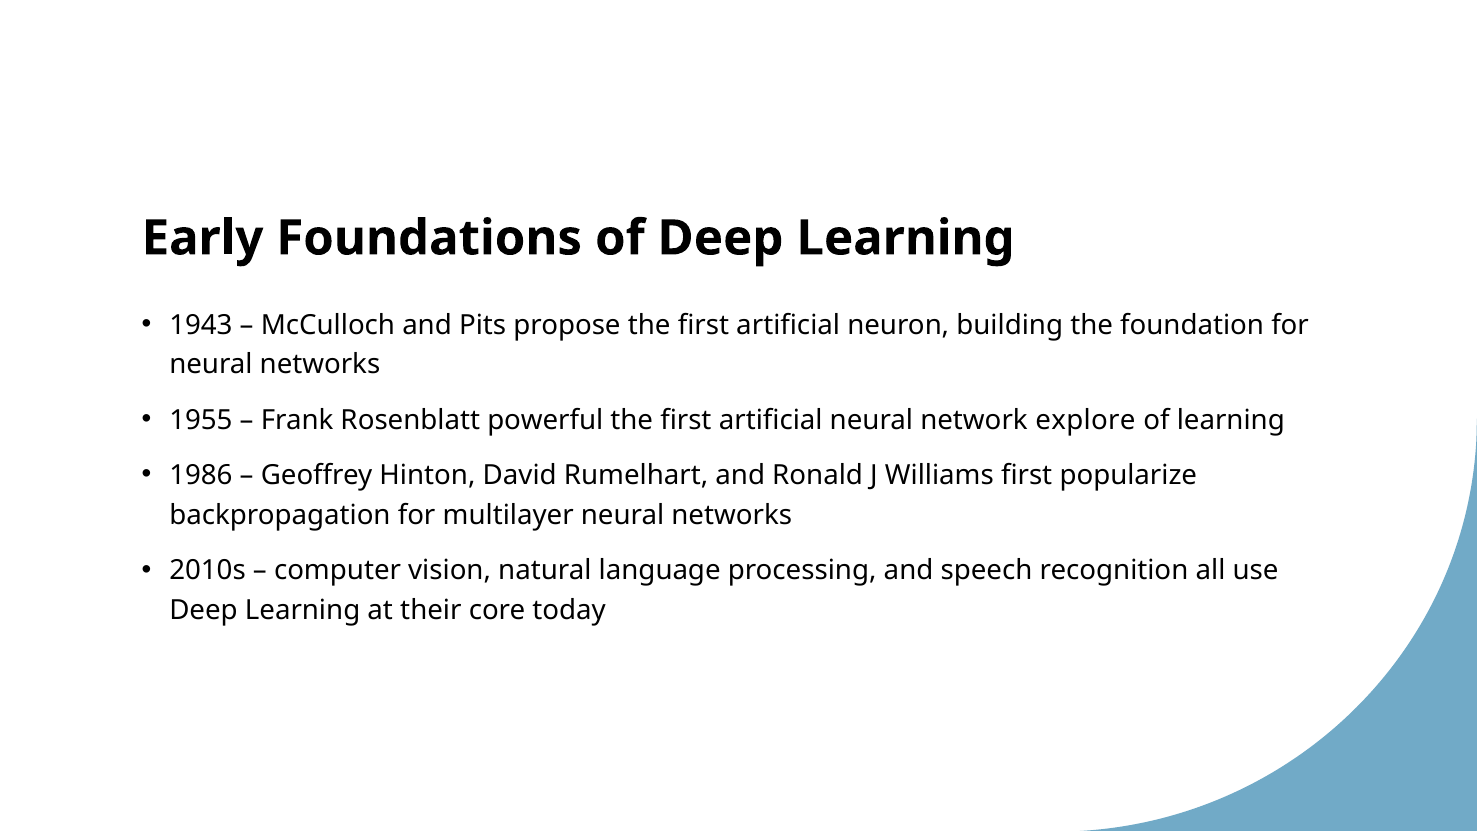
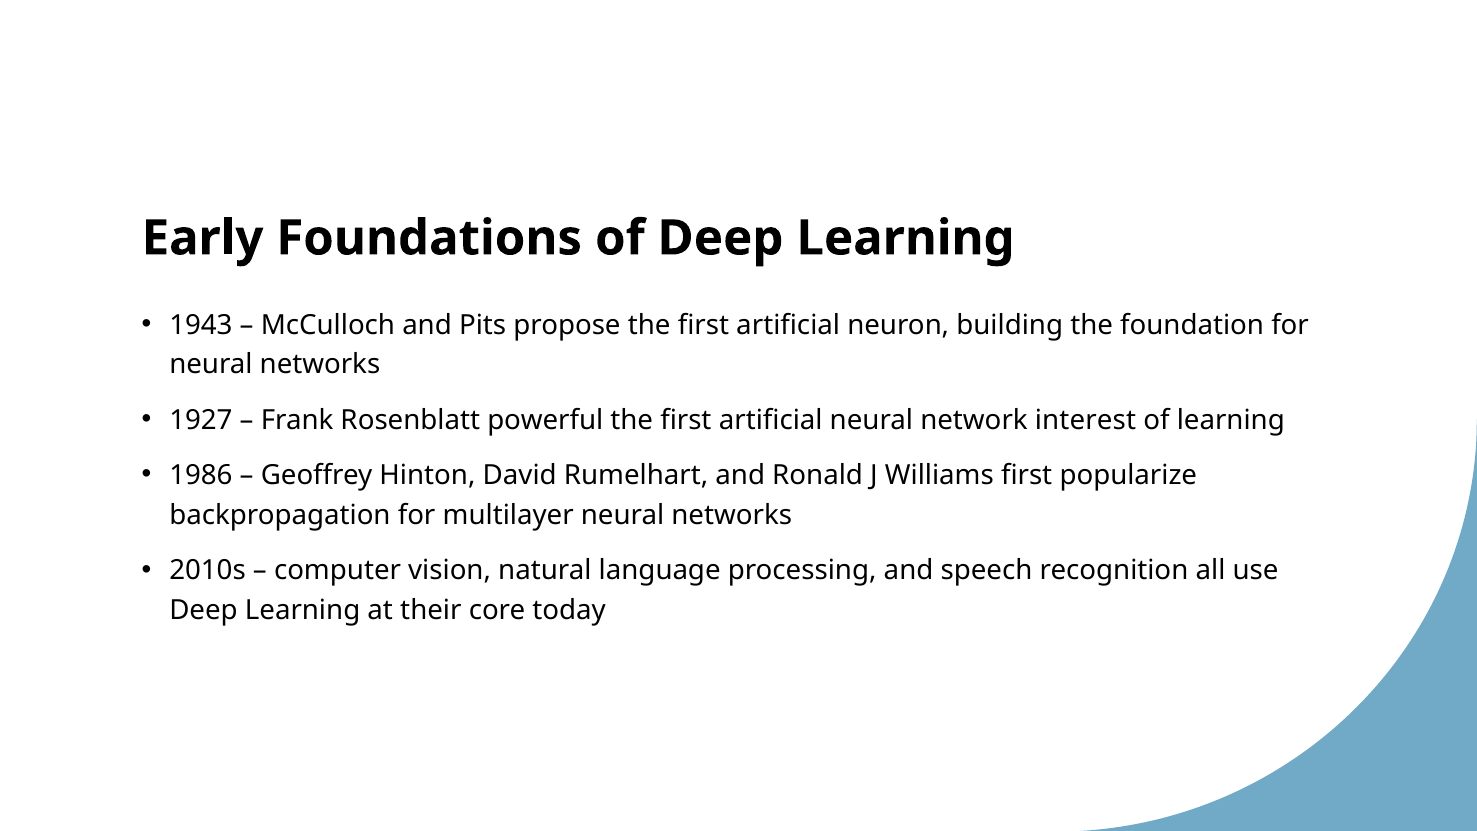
1955: 1955 -> 1927
explore: explore -> interest
